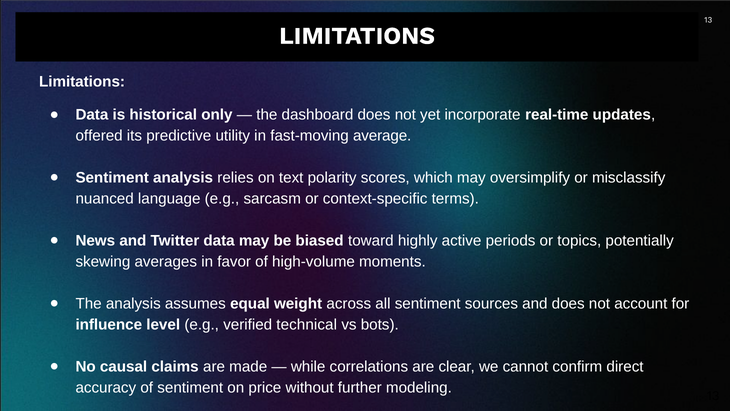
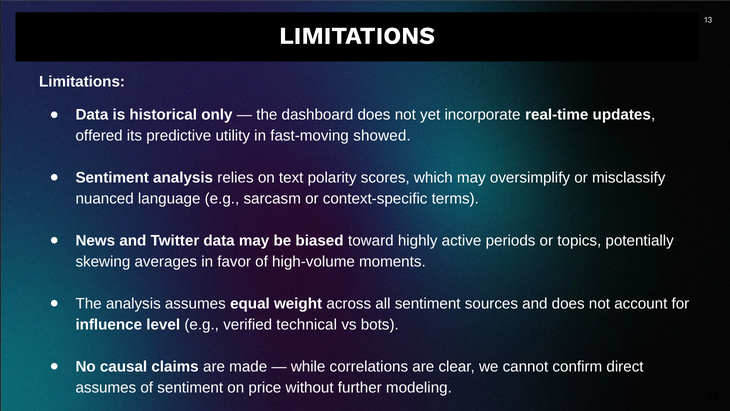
average: average -> showed
accuracy at (106, 388): accuracy -> assumes
